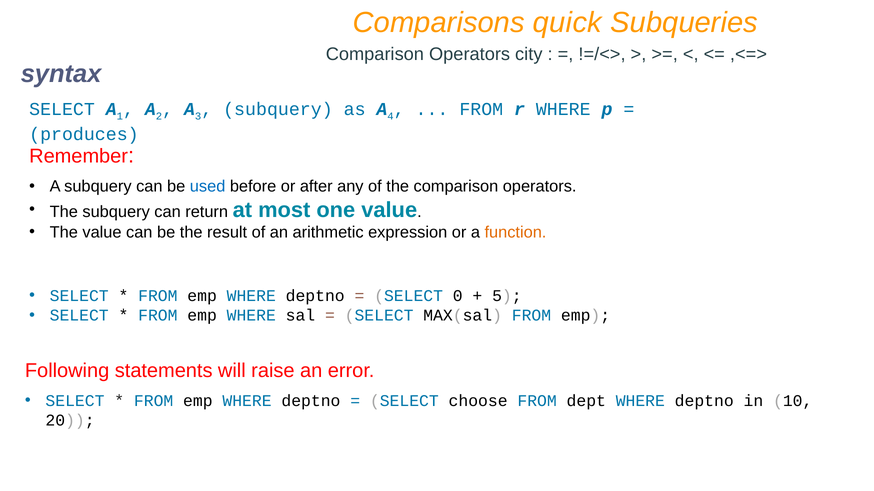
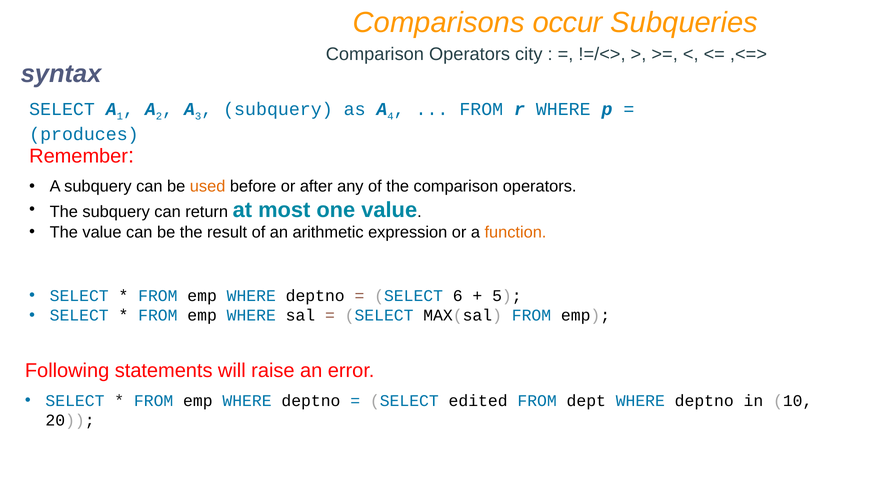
quick: quick -> occur
used colour: blue -> orange
0: 0 -> 6
choose: choose -> edited
